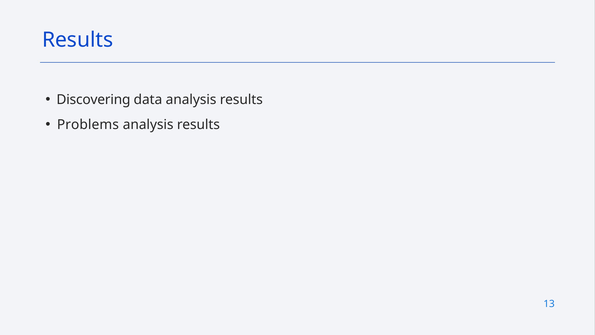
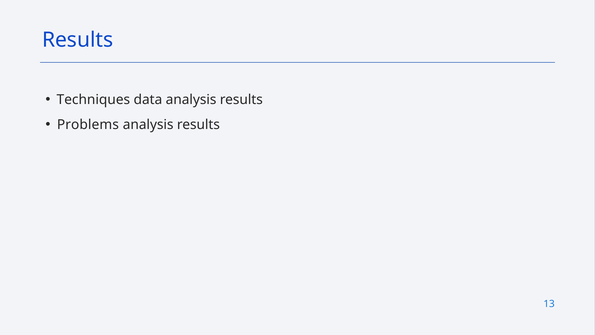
Discovering: Discovering -> Techniques
